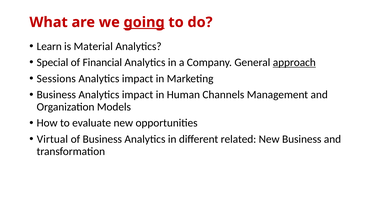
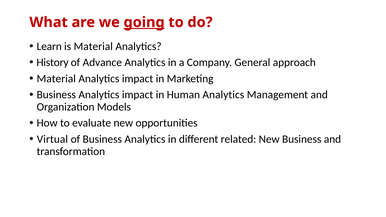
Special: Special -> History
Financial: Financial -> Advance
approach underline: present -> none
Sessions at (56, 79): Sessions -> Material
Human Channels: Channels -> Analytics
